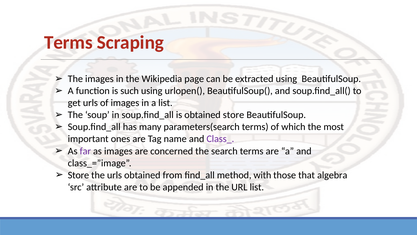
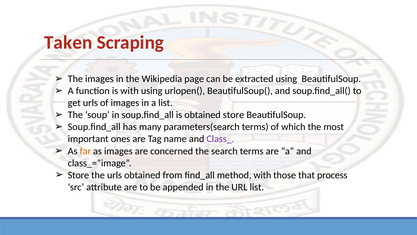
Terms at (68, 42): Terms -> Taken
is such: such -> with
far colour: purple -> orange
algebra: algebra -> process
